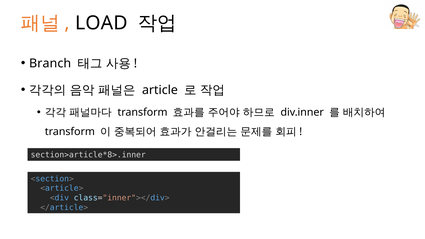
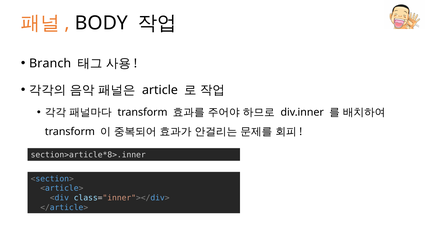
LOAD: LOAD -> BODY
